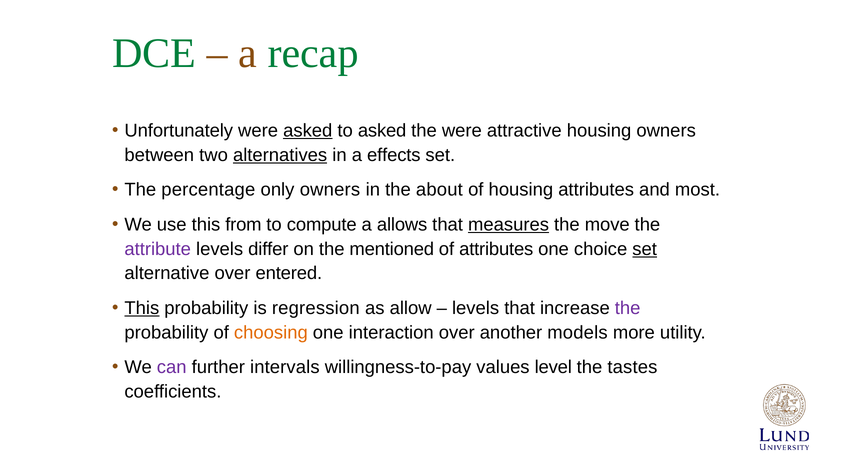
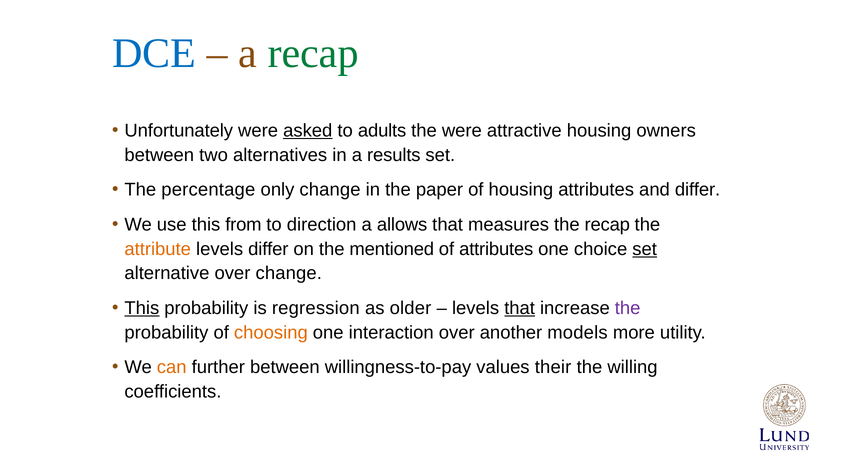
DCE colour: green -> blue
to asked: asked -> adults
alternatives underline: present -> none
effects: effects -> results
only owners: owners -> change
about: about -> paper
and most: most -> differ
compute: compute -> direction
measures underline: present -> none
the move: move -> recap
attribute colour: purple -> orange
over entered: entered -> change
allow: allow -> older
that at (520, 308) underline: none -> present
can colour: purple -> orange
further intervals: intervals -> between
level: level -> their
tastes: tastes -> willing
